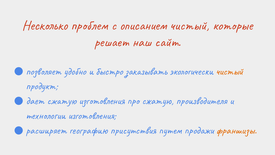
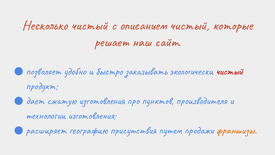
Несколько проблем: проблем -> чистый
чистый at (230, 71) colour: orange -> red
про сжатую: сжатую -> пунктов
